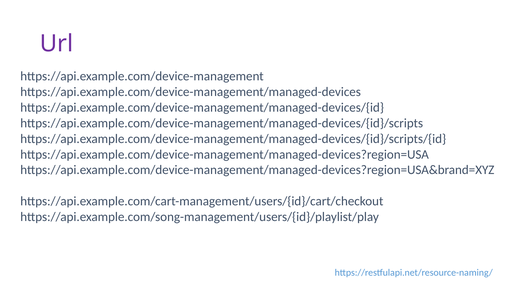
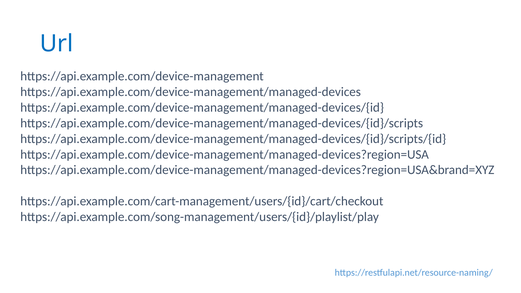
Url colour: purple -> blue
